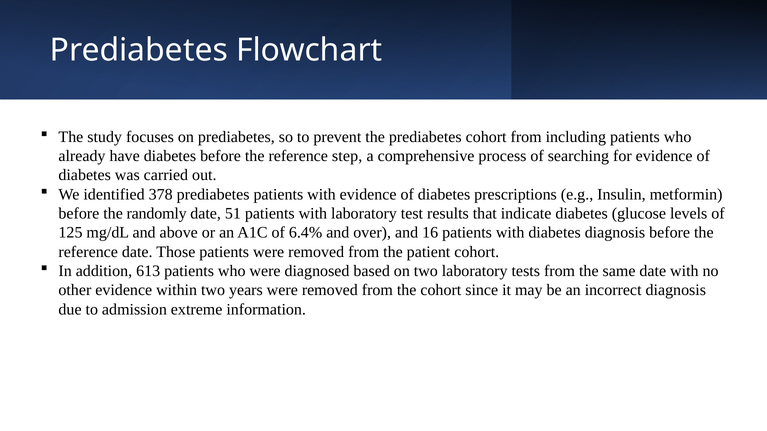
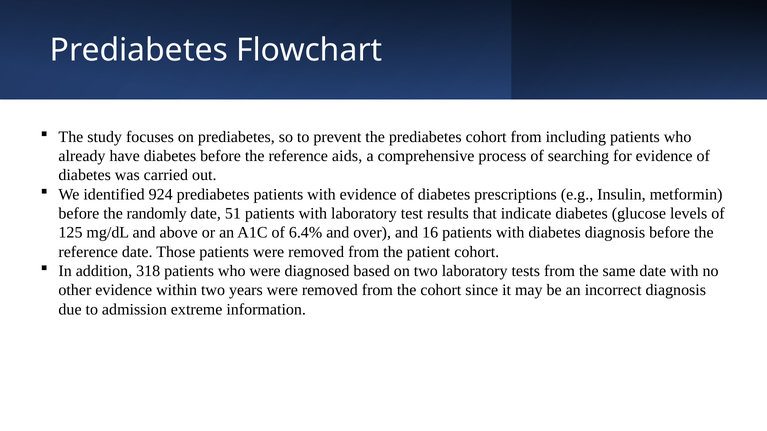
step: step -> aids
378: 378 -> 924
613: 613 -> 318
